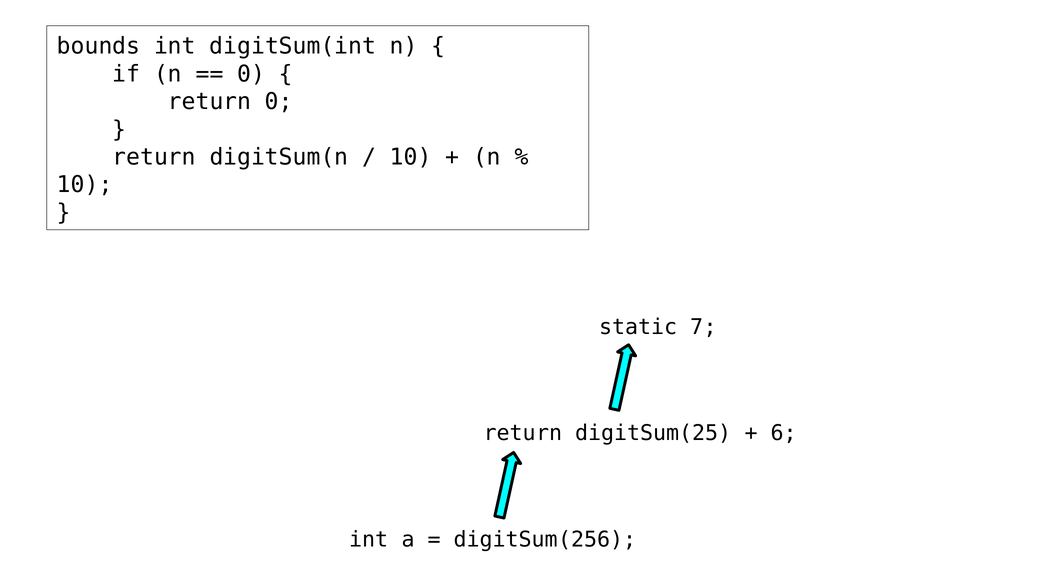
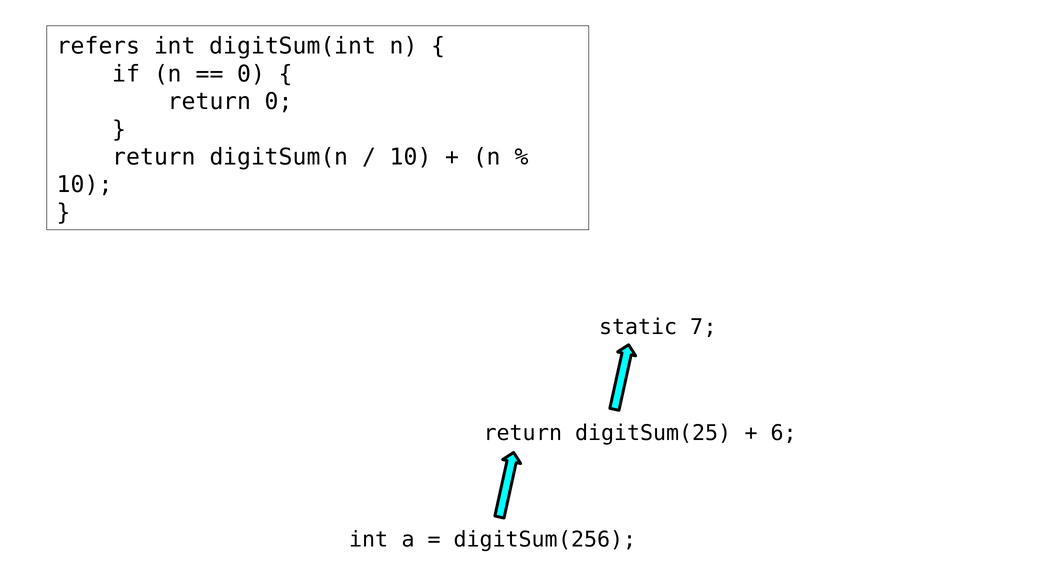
bounds: bounds -> refers
